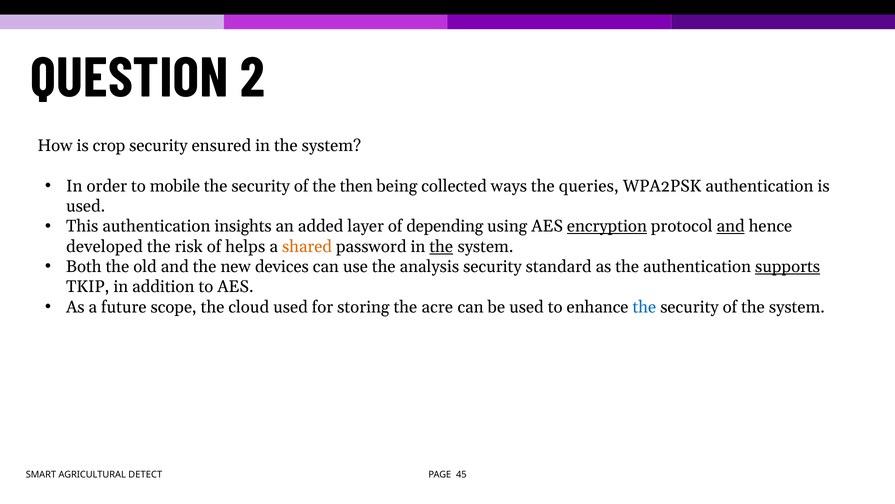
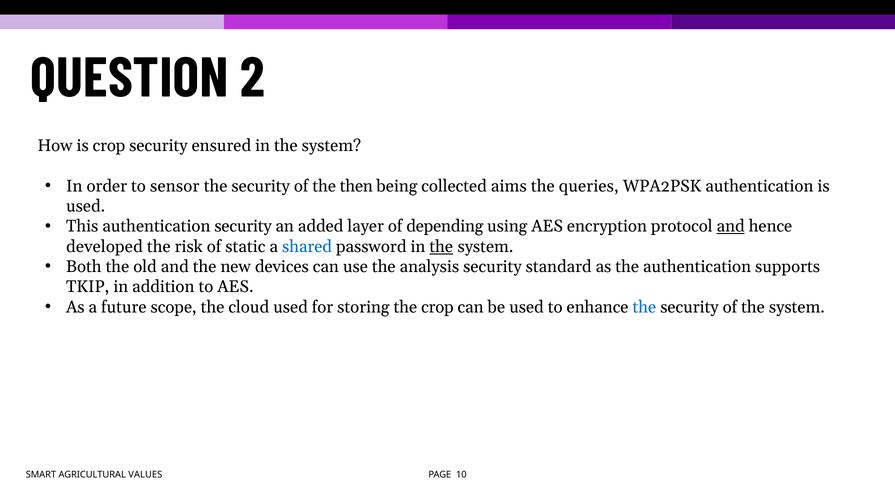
mobile: mobile -> sensor
ways: ways -> aims
authentication insights: insights -> security
encryption underline: present -> none
helps: helps -> static
shared colour: orange -> blue
supports underline: present -> none
the acre: acre -> crop
DETECT: DETECT -> VALUES
45: 45 -> 10
